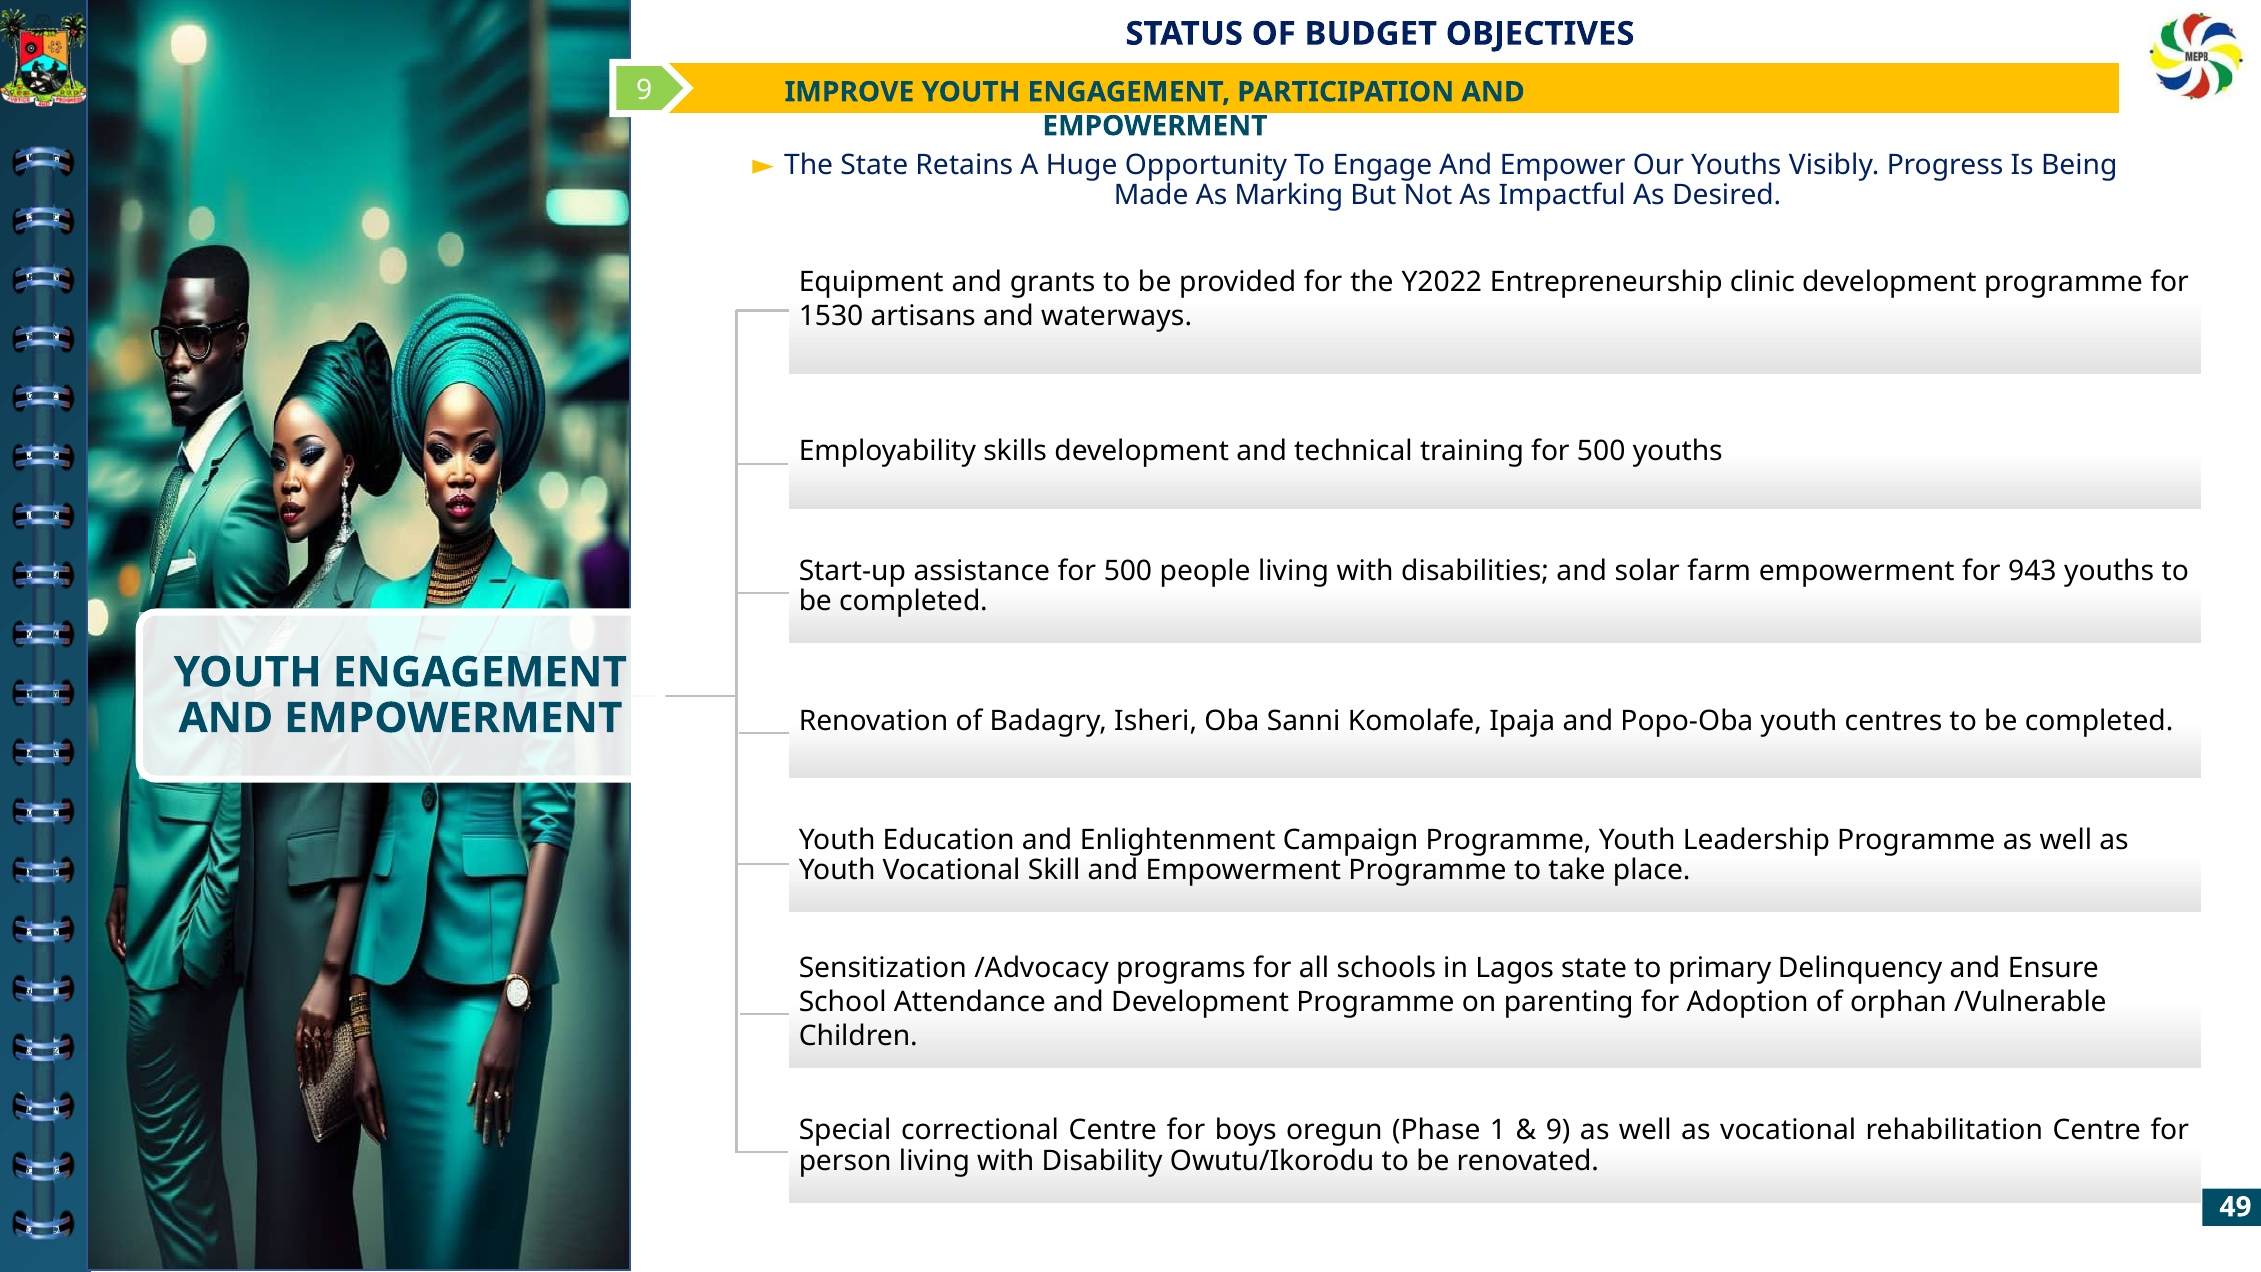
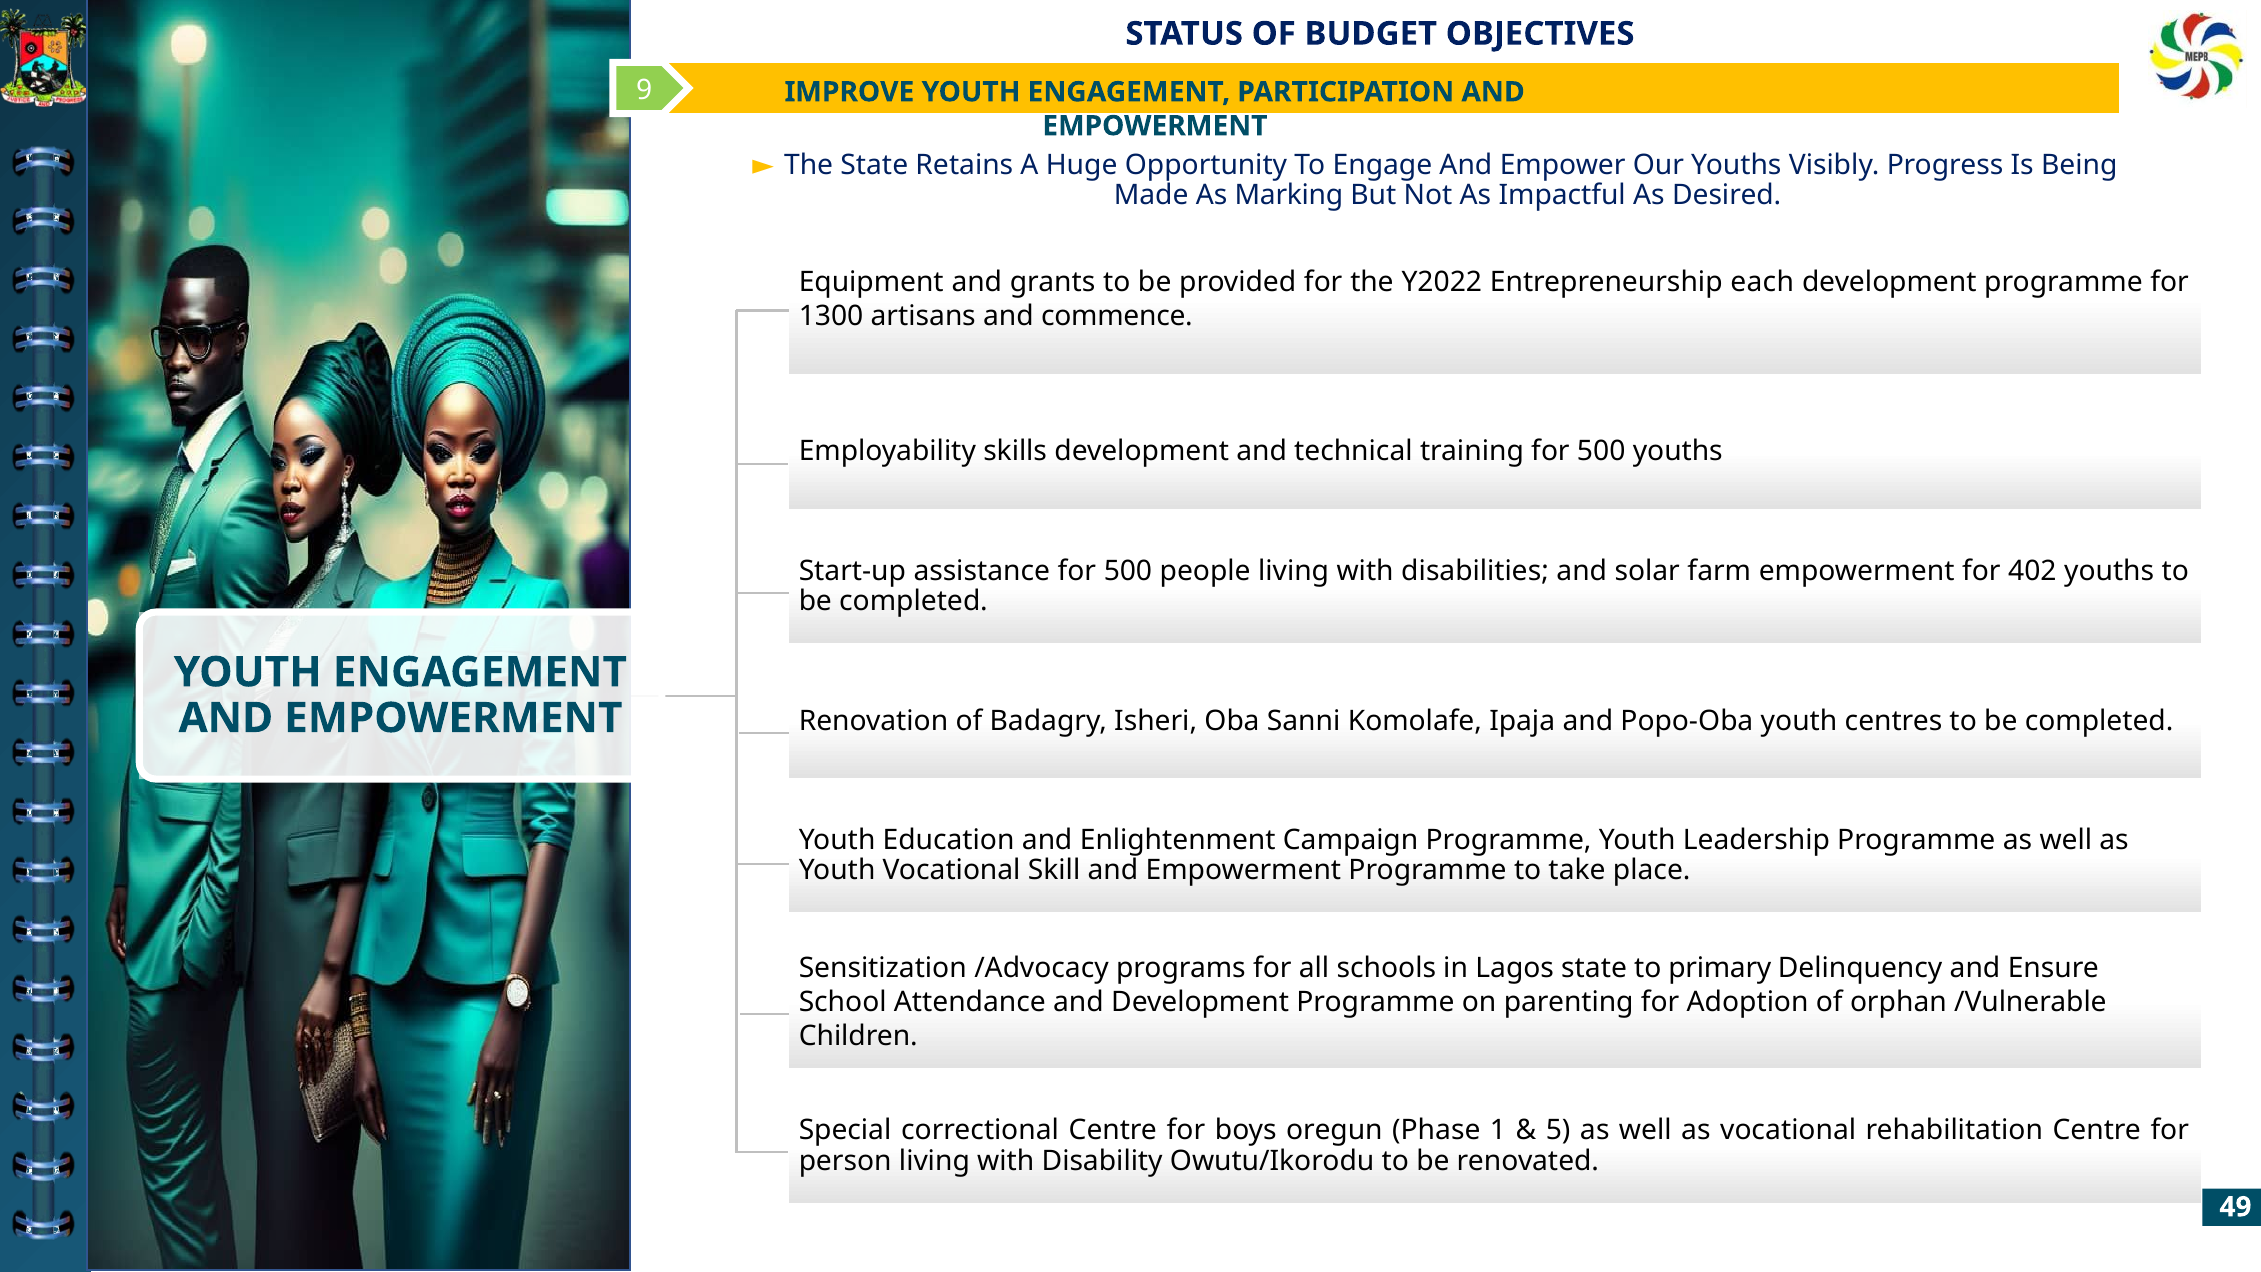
clinic: clinic -> each
1530: 1530 -> 1300
waterways: waterways -> commence
943: 943 -> 402
9 at (1558, 1130): 9 -> 5
